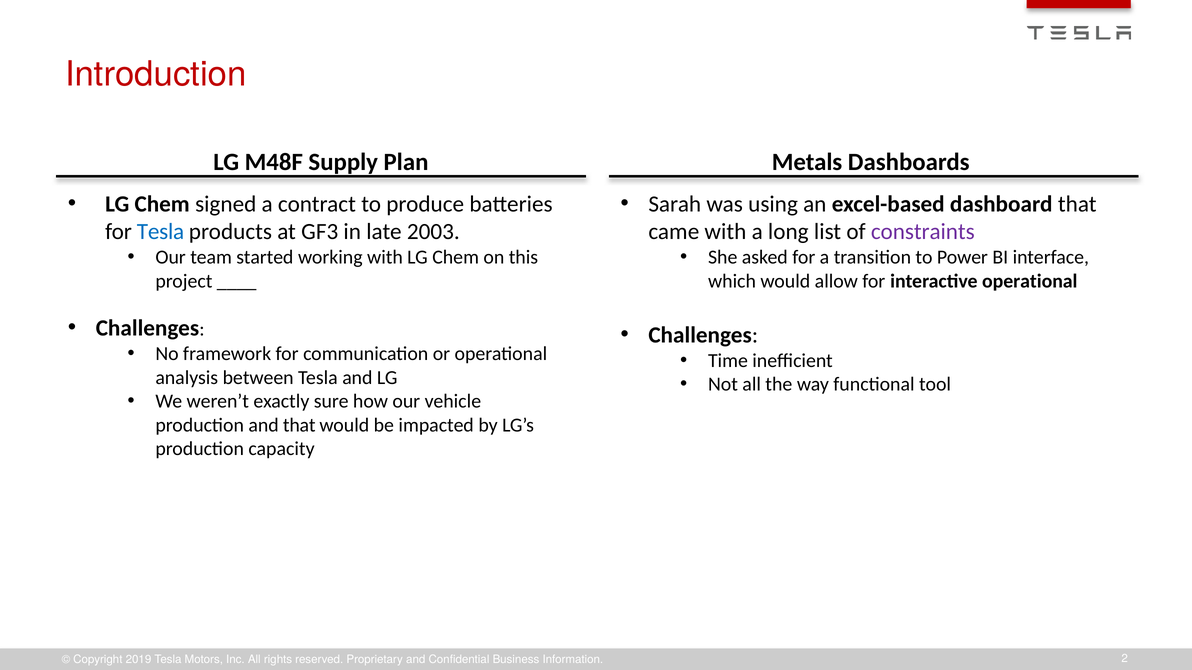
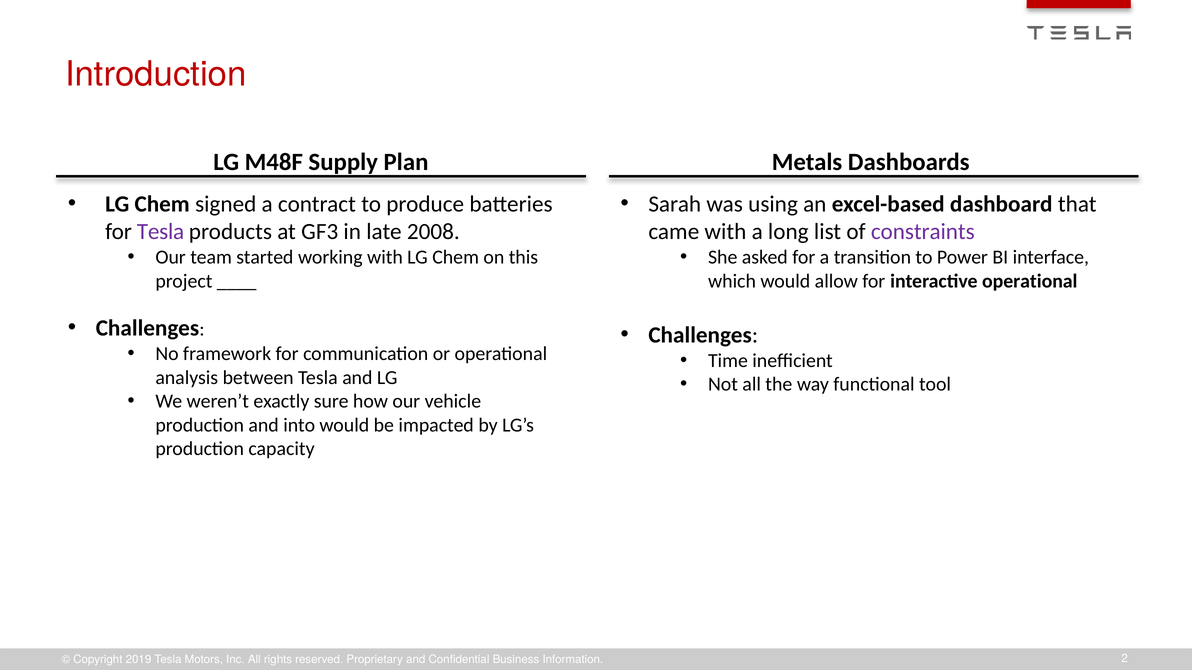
Tesla at (161, 232) colour: blue -> purple
2003: 2003 -> 2008
and that: that -> into
